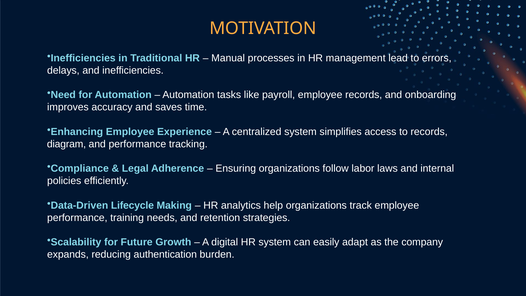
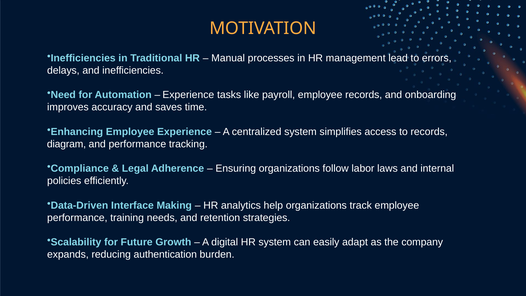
Automation at (188, 95): Automation -> Experience
Lifecycle: Lifecycle -> Interface
